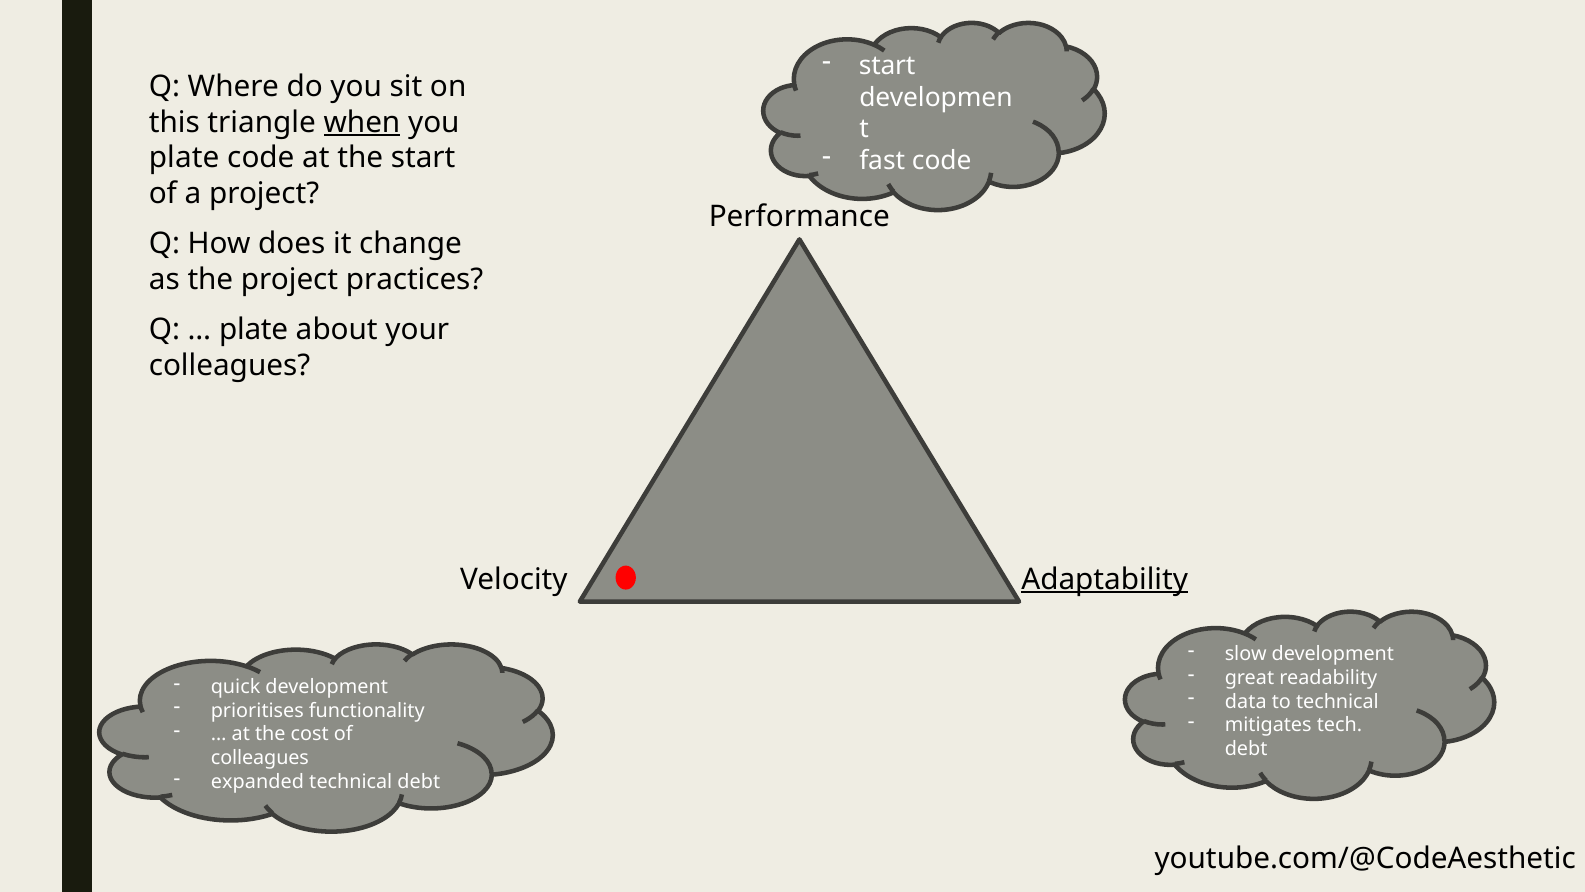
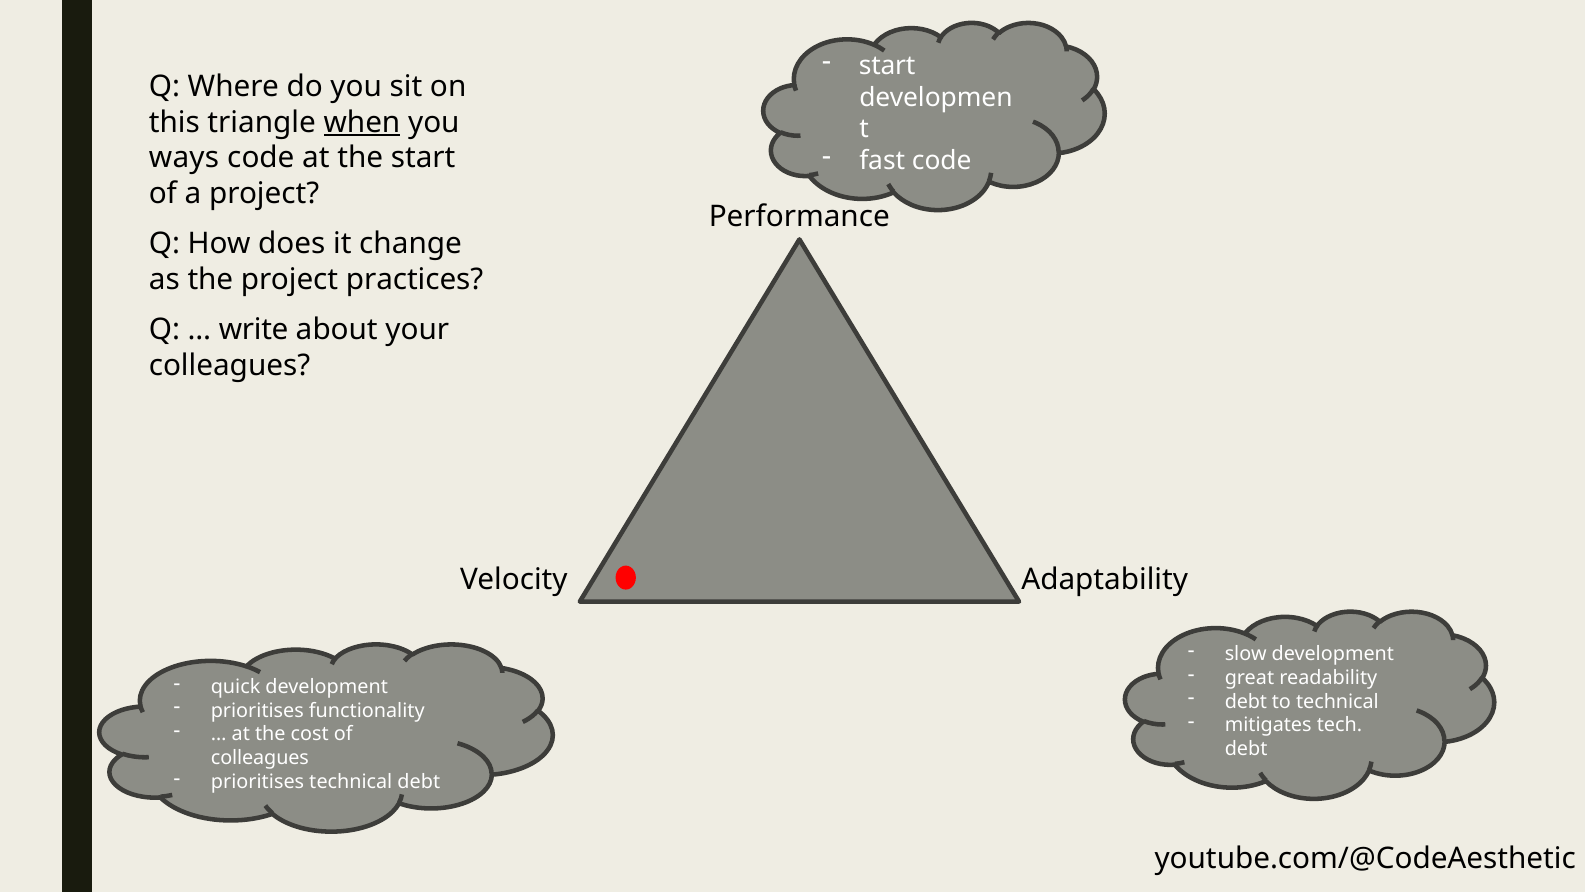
plate at (184, 158): plate -> ways
plate at (254, 330): plate -> write
Adaptability underline: present -> none
data at (1246, 701): data -> debt
expanded at (258, 782): expanded -> prioritises
